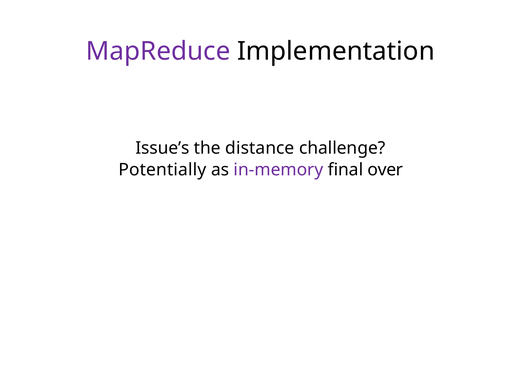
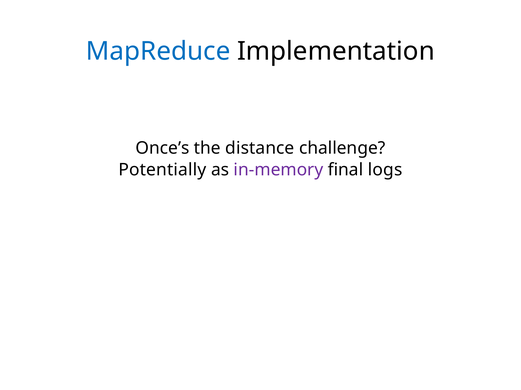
MapReduce colour: purple -> blue
Issue’s: Issue’s -> Once’s
over: over -> logs
